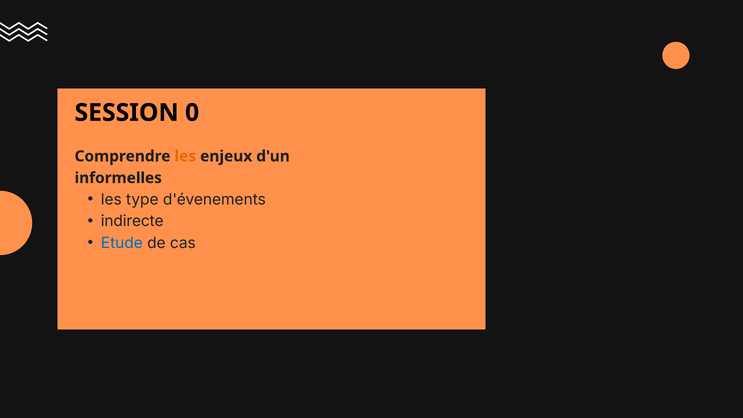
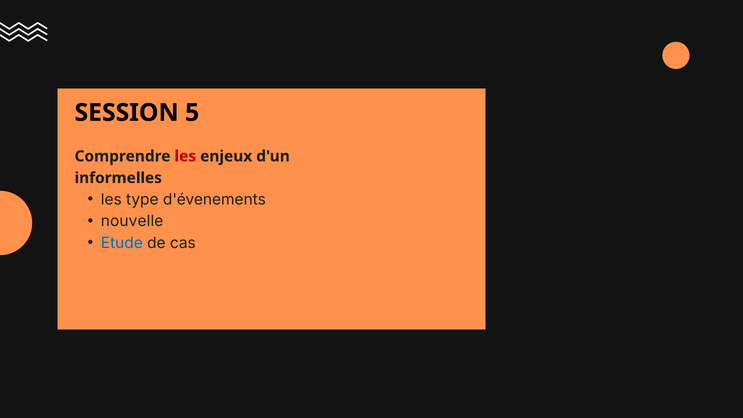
0: 0 -> 5
les at (185, 156) colour: orange -> red
indirecte: indirecte -> nouvelle
